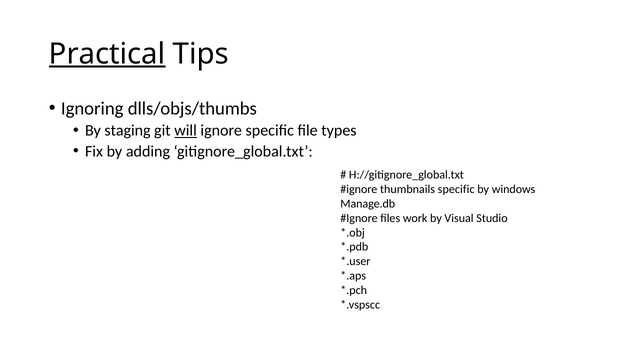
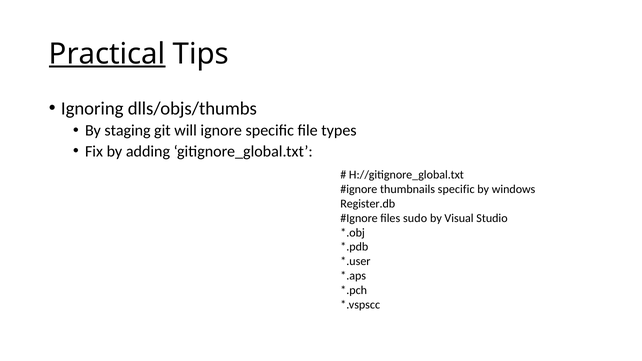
will underline: present -> none
Manage.db: Manage.db -> Register.db
work: work -> sudo
